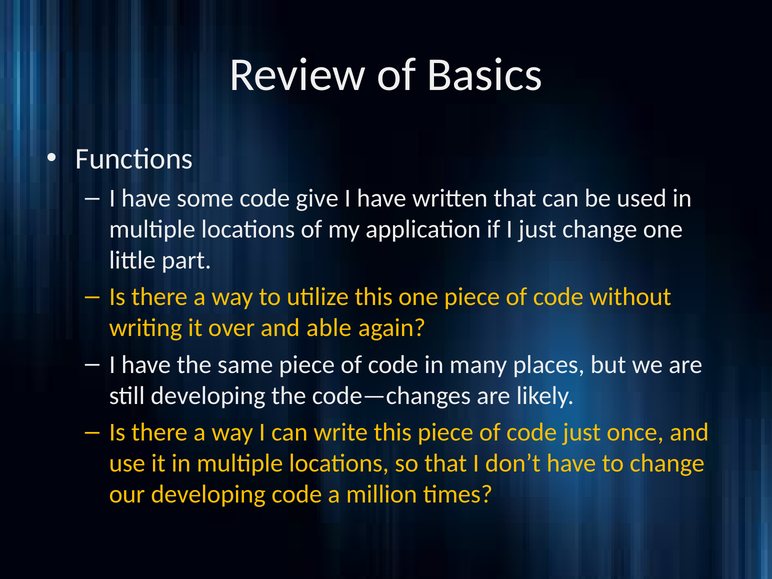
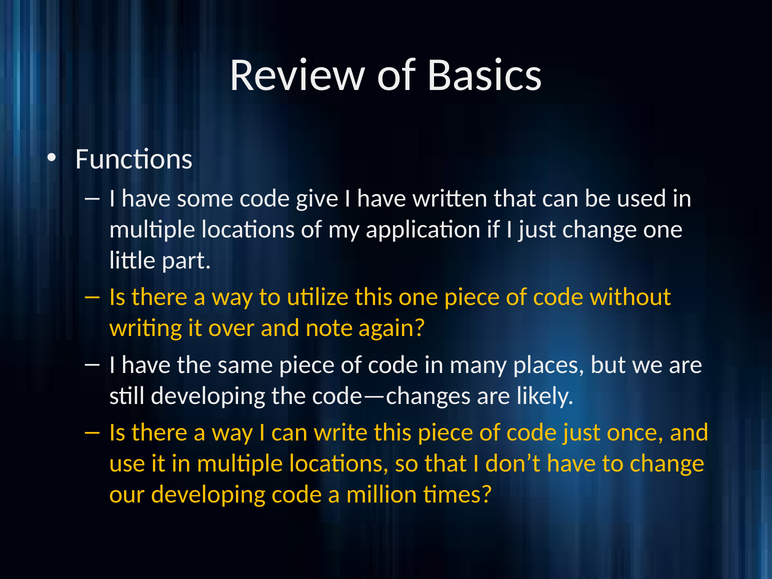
able: able -> note
